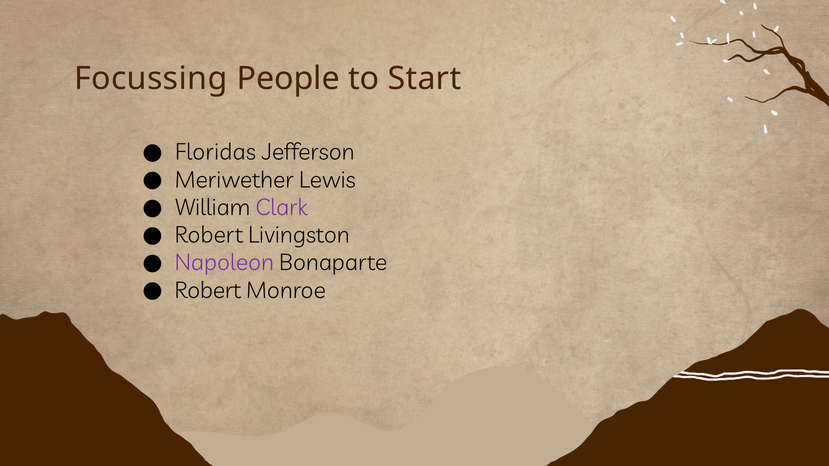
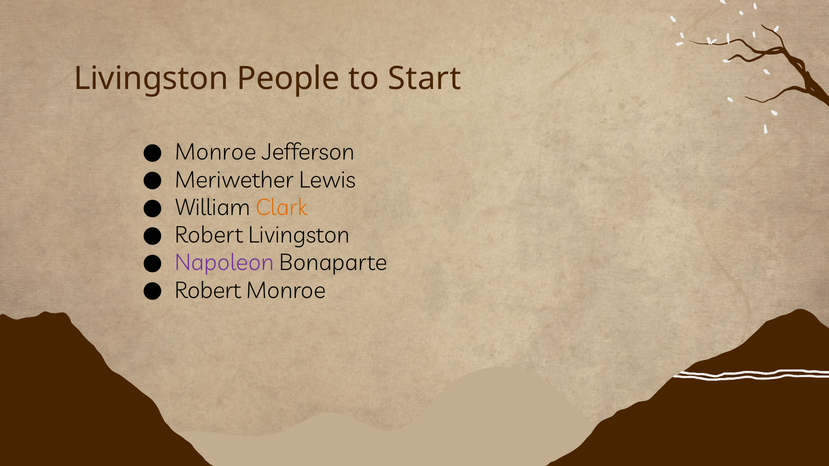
Focussing at (151, 79): Focussing -> Livingston
Floridas at (216, 152): Floridas -> Monroe
Clark colour: purple -> orange
